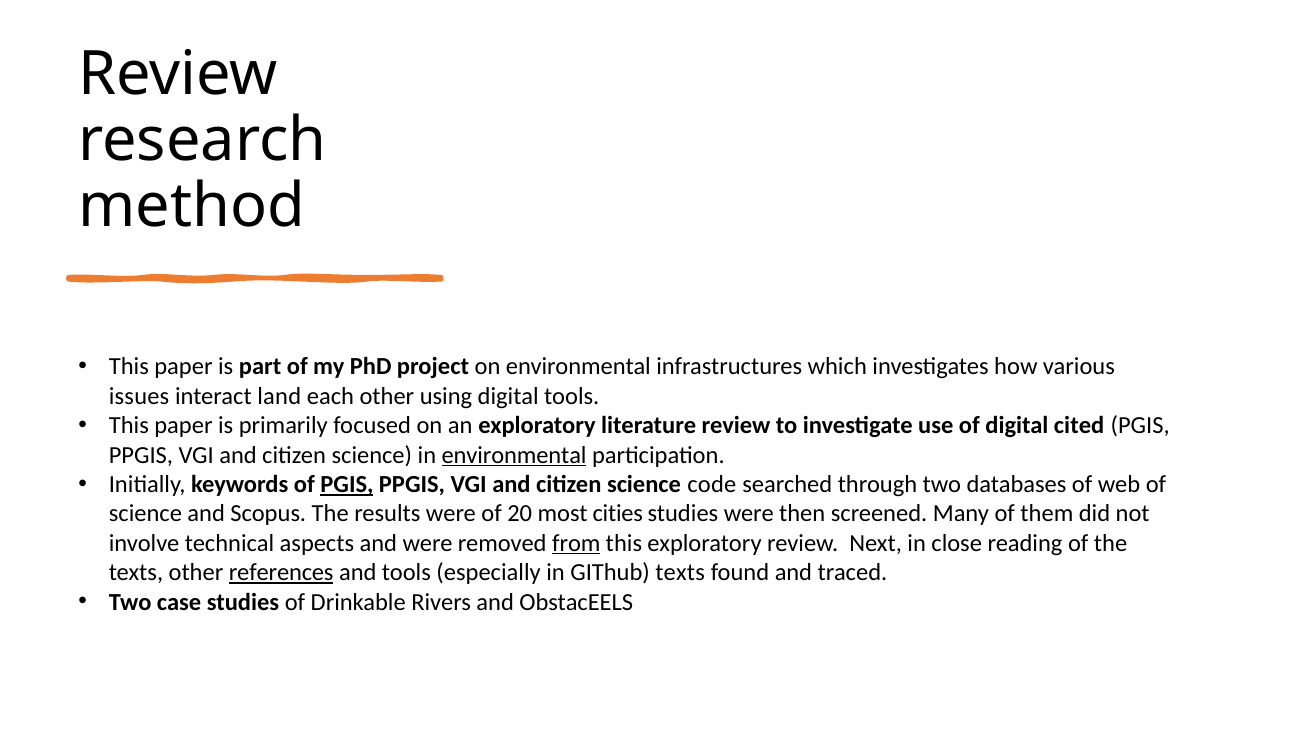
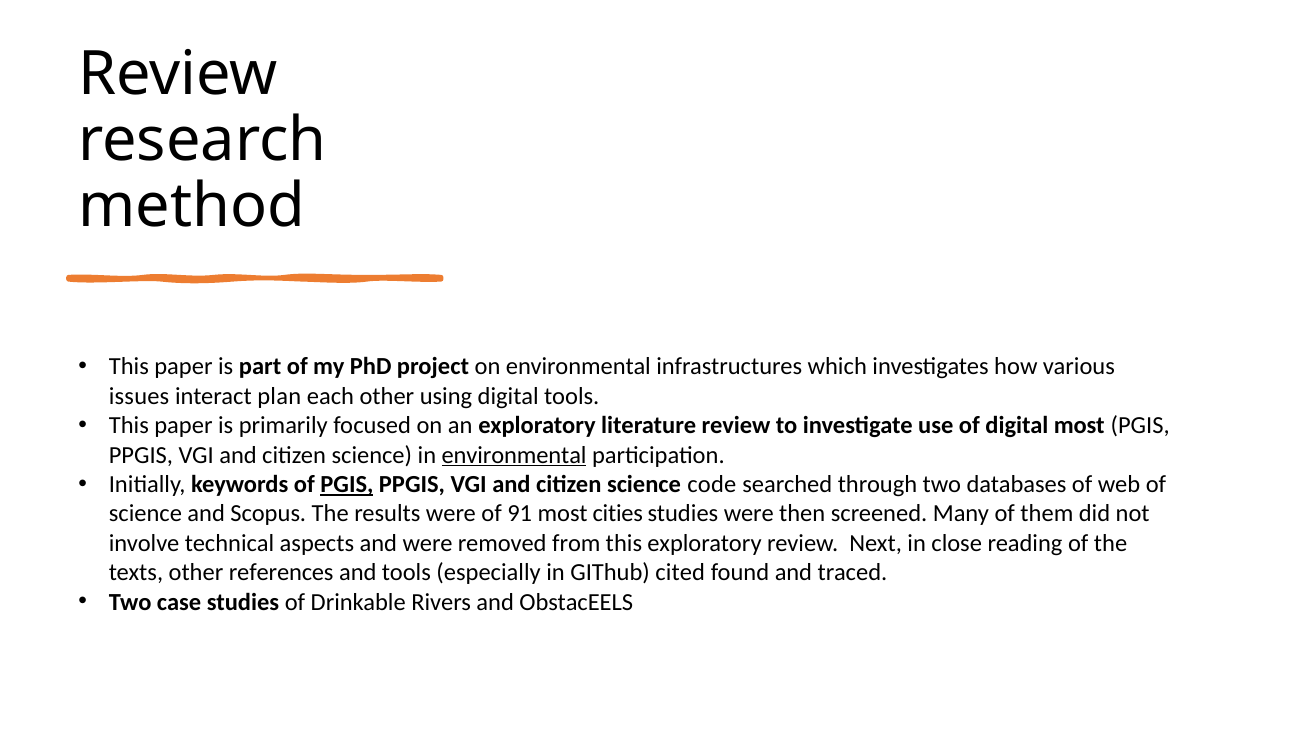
land: land -> plan
digital cited: cited -> most
20: 20 -> 91
from underline: present -> none
references underline: present -> none
GIThub texts: texts -> cited
